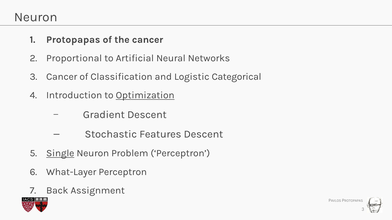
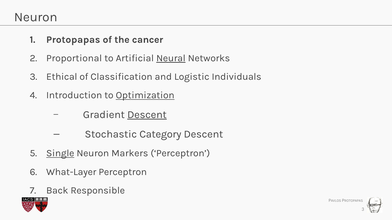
Neural underline: none -> present
3 Cancer: Cancer -> Ethical
Categorical: Categorical -> Individuals
Descent at (147, 115) underline: none -> present
Features: Features -> Category
Problem: Problem -> Markers
Assignment: Assignment -> Responsible
